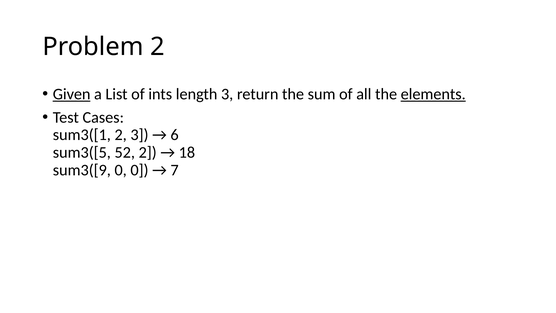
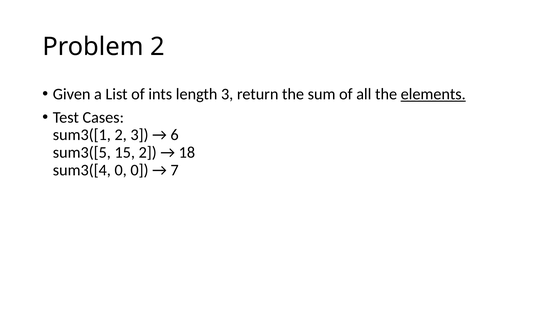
Given underline: present -> none
52: 52 -> 15
sum3([9: sum3([9 -> sum3([4
